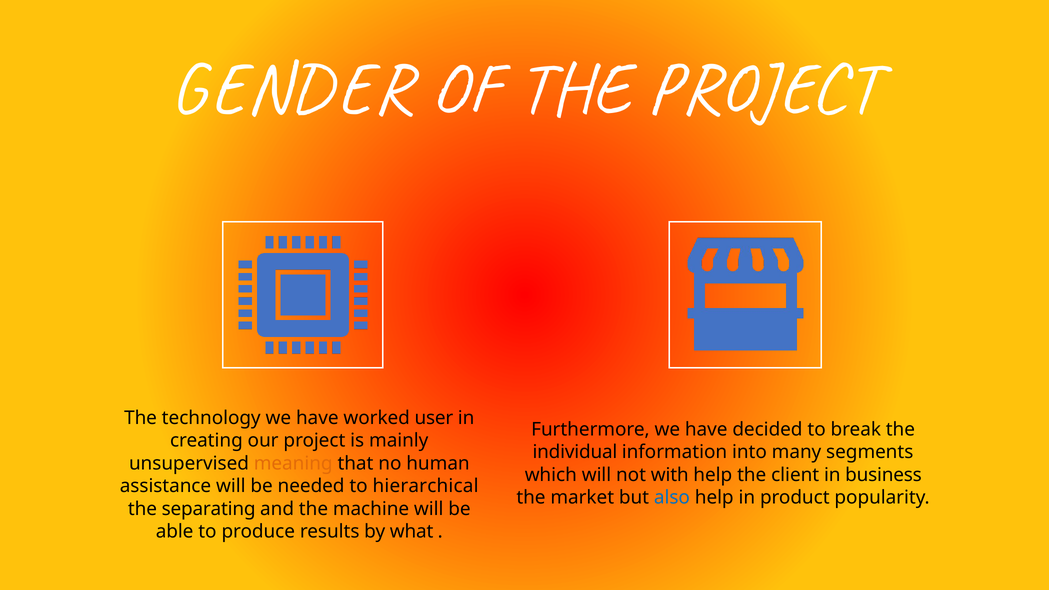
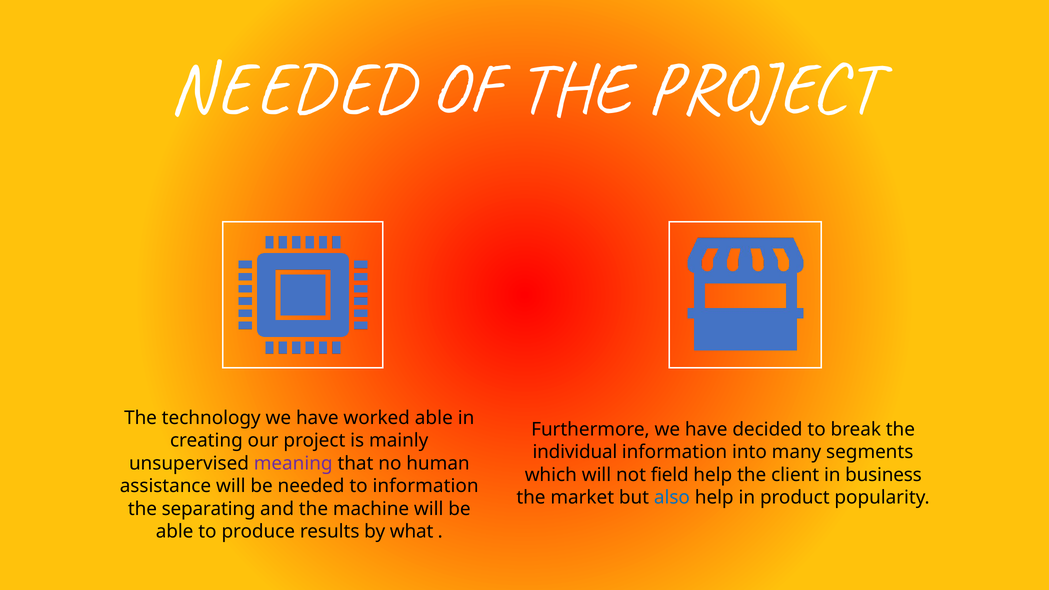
GENDER at (291, 88): GENDER -> NEEDED
worked user: user -> able
meaning colour: orange -> purple
with: with -> field
to hierarchical: hierarchical -> information
